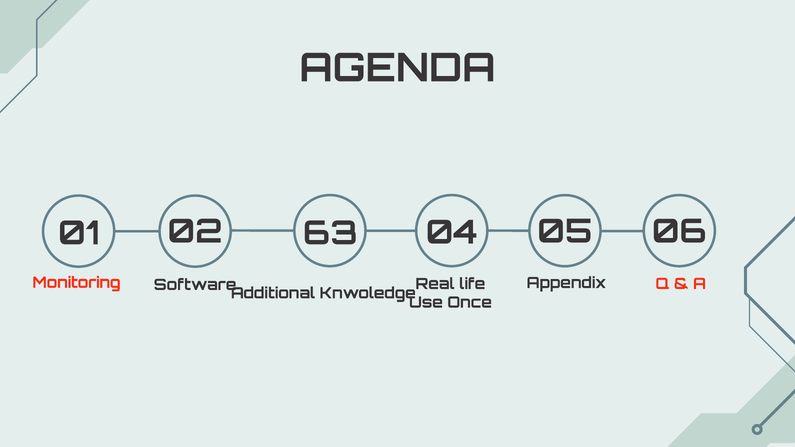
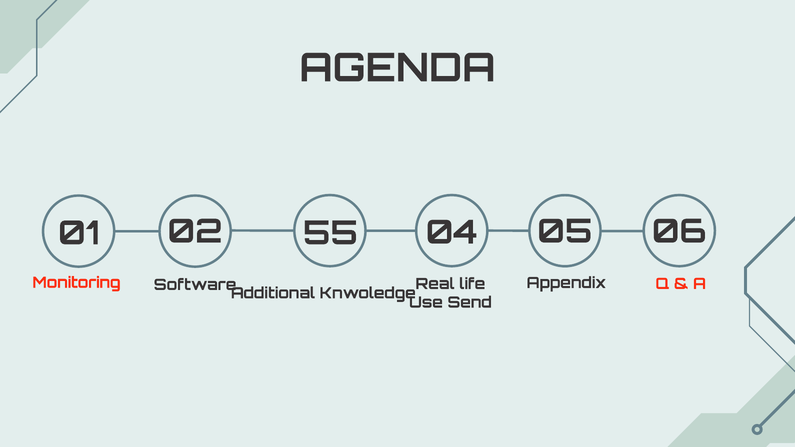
63: 63 -> 55
Once: Once -> Send
